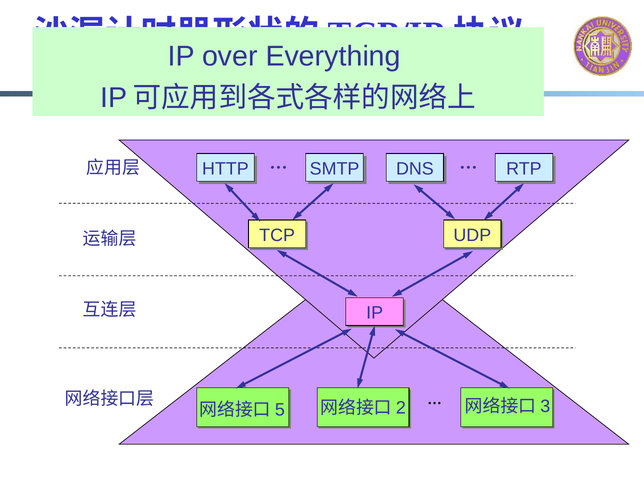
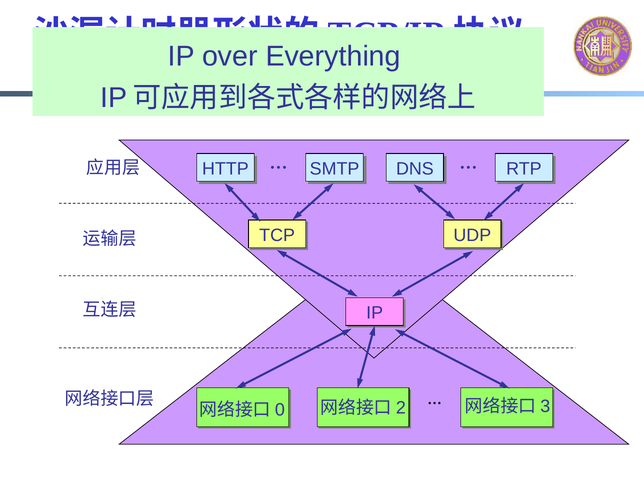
5: 5 -> 0
